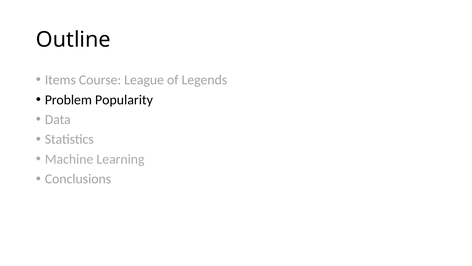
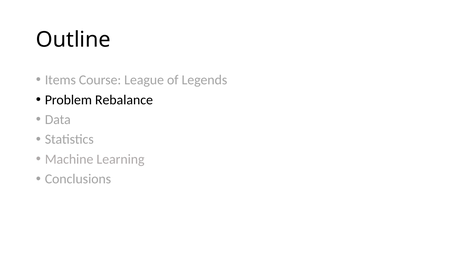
Popularity: Popularity -> Rebalance
